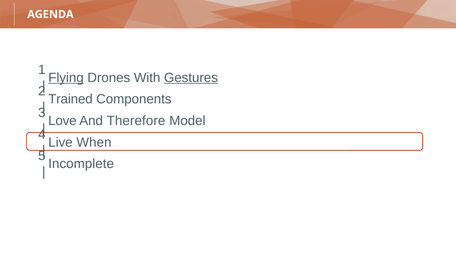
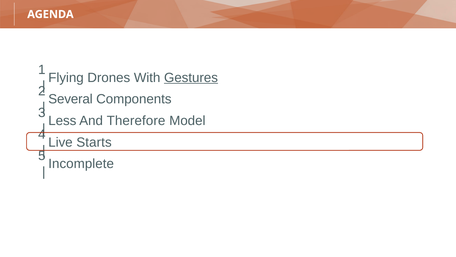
Flying underline: present -> none
Trained: Trained -> Several
Love: Love -> Less
When: When -> Starts
